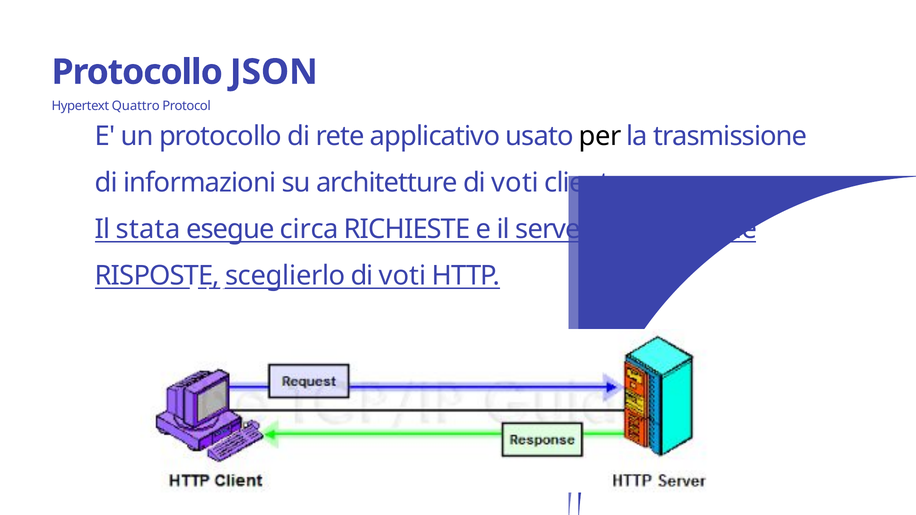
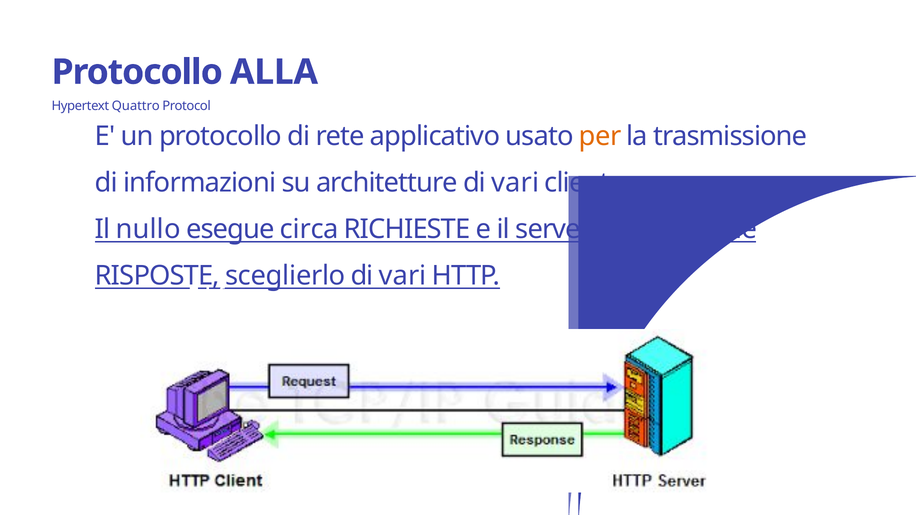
JSON: JSON -> ALLA
per colour: black -> orange
architetture di voti: voti -> vari
stata: stata -> nullo
voti at (403, 276): voti -> vari
